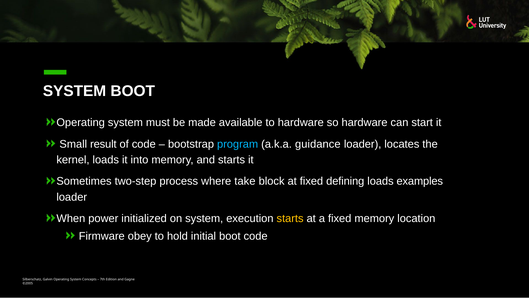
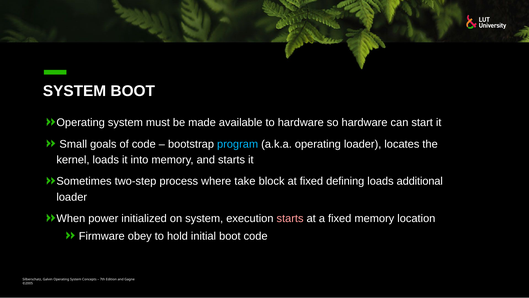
result: result -> goals
a.k.a guidance: guidance -> operating
examples: examples -> additional
starts at (290, 218) colour: yellow -> pink
